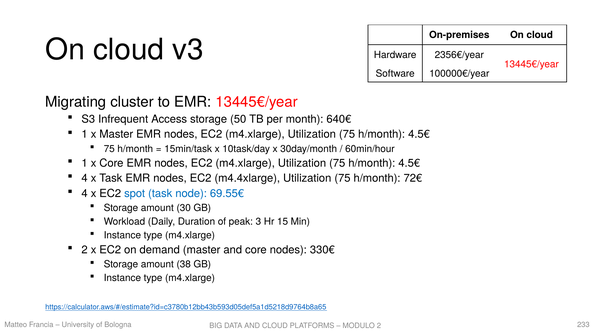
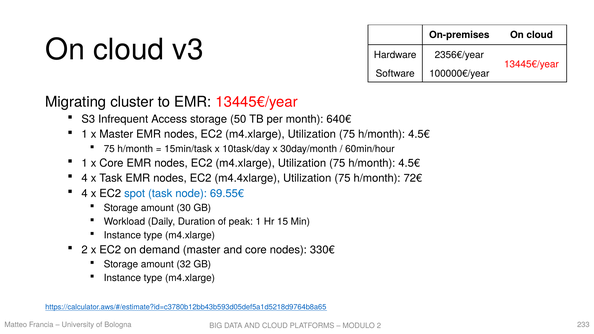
peak 3: 3 -> 1
38: 38 -> 32
